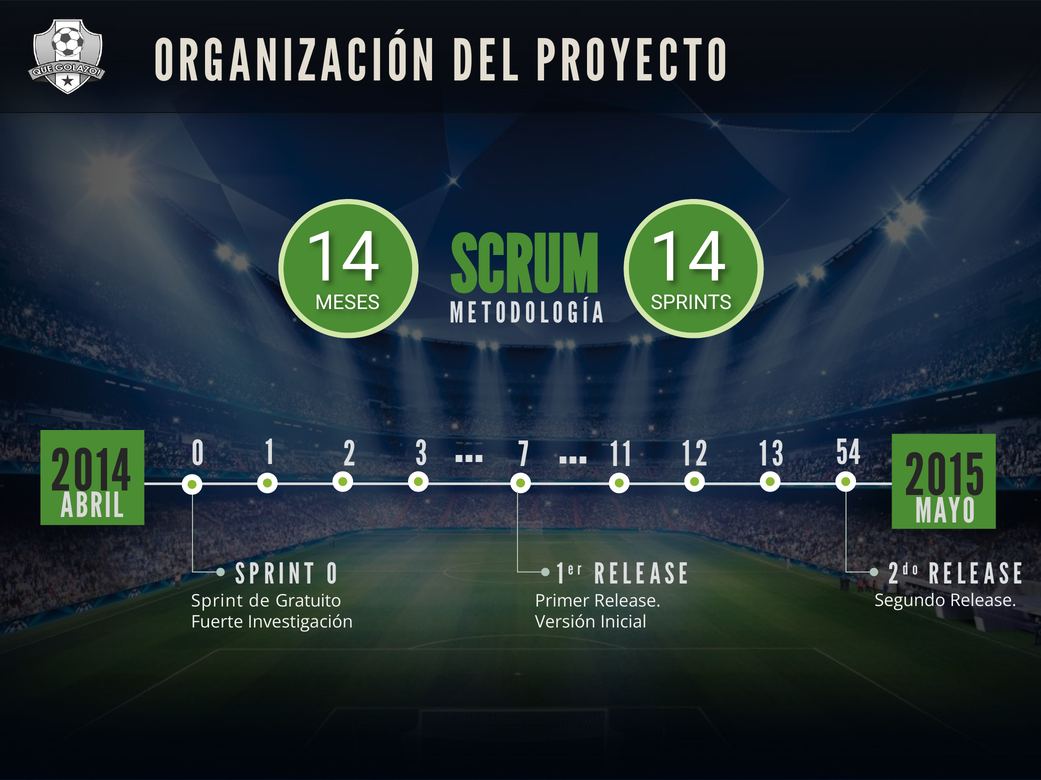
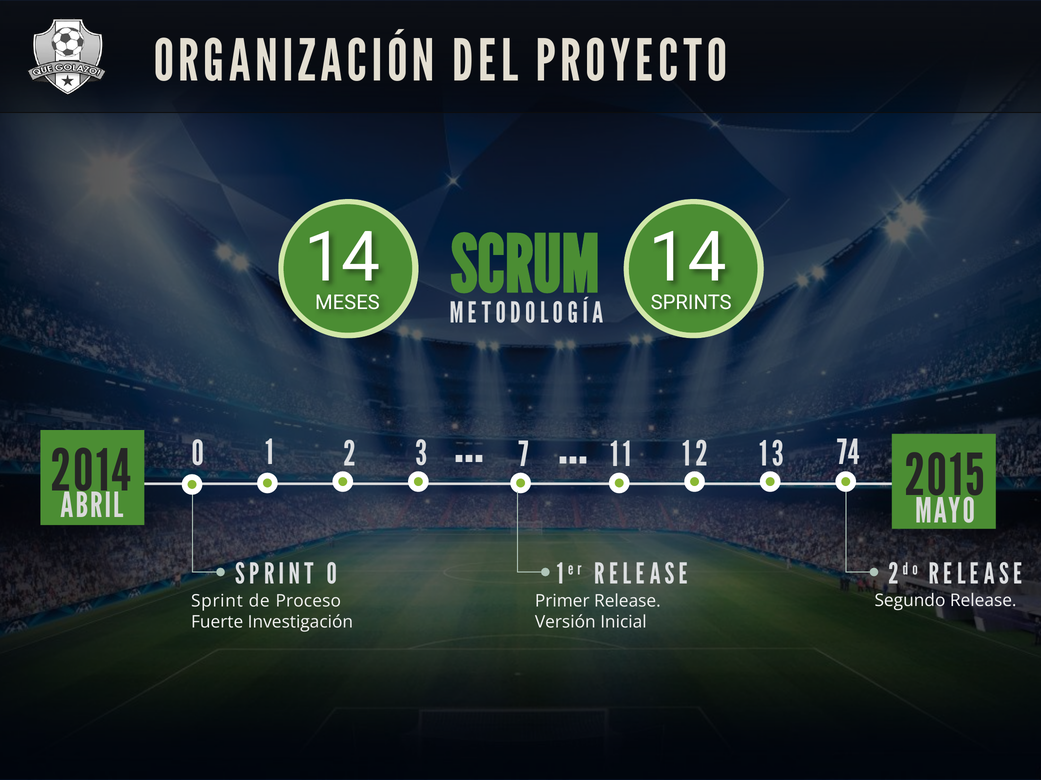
54: 54 -> 74
Gratuito: Gratuito -> Proceso
